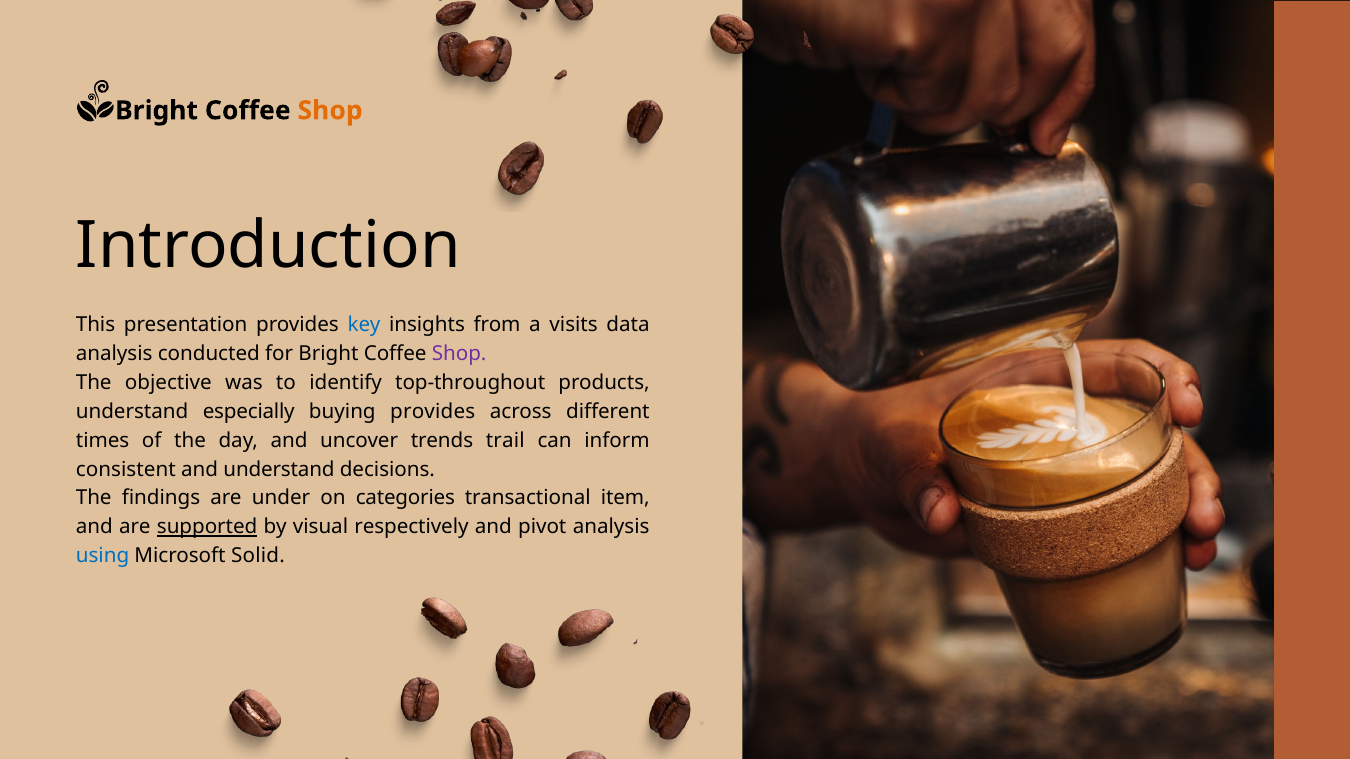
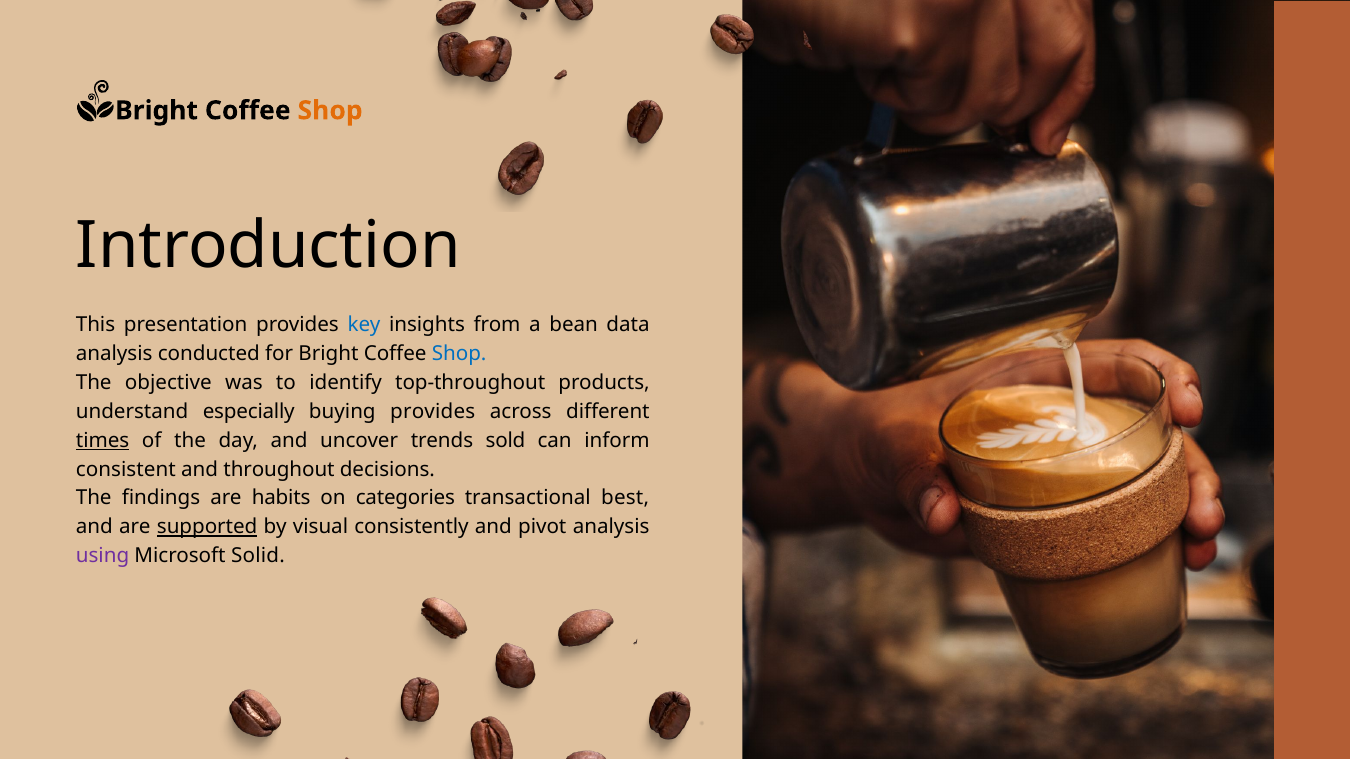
visits: visits -> bean
Shop at (459, 354) colour: purple -> blue
times underline: none -> present
trail: trail -> sold
and understand: understand -> throughout
under: under -> habits
item: item -> best
respectively: respectively -> consistently
using colour: blue -> purple
